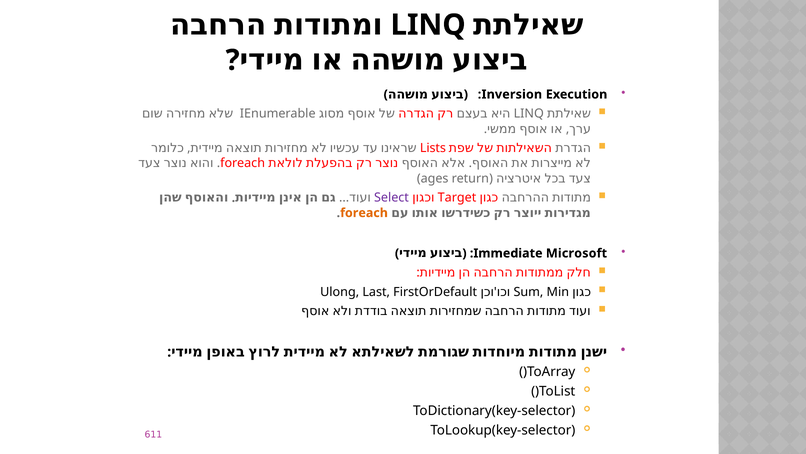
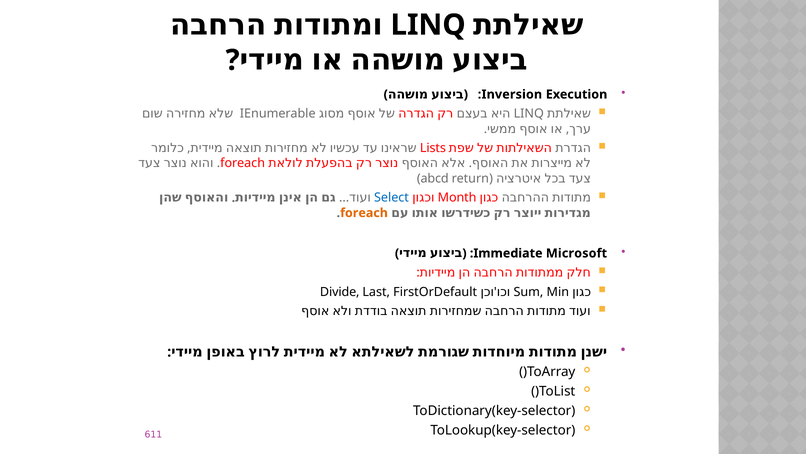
ages: ages -> abcd
Select colour: purple -> blue
Target: Target -> Month
Ulong: Ulong -> Divide
